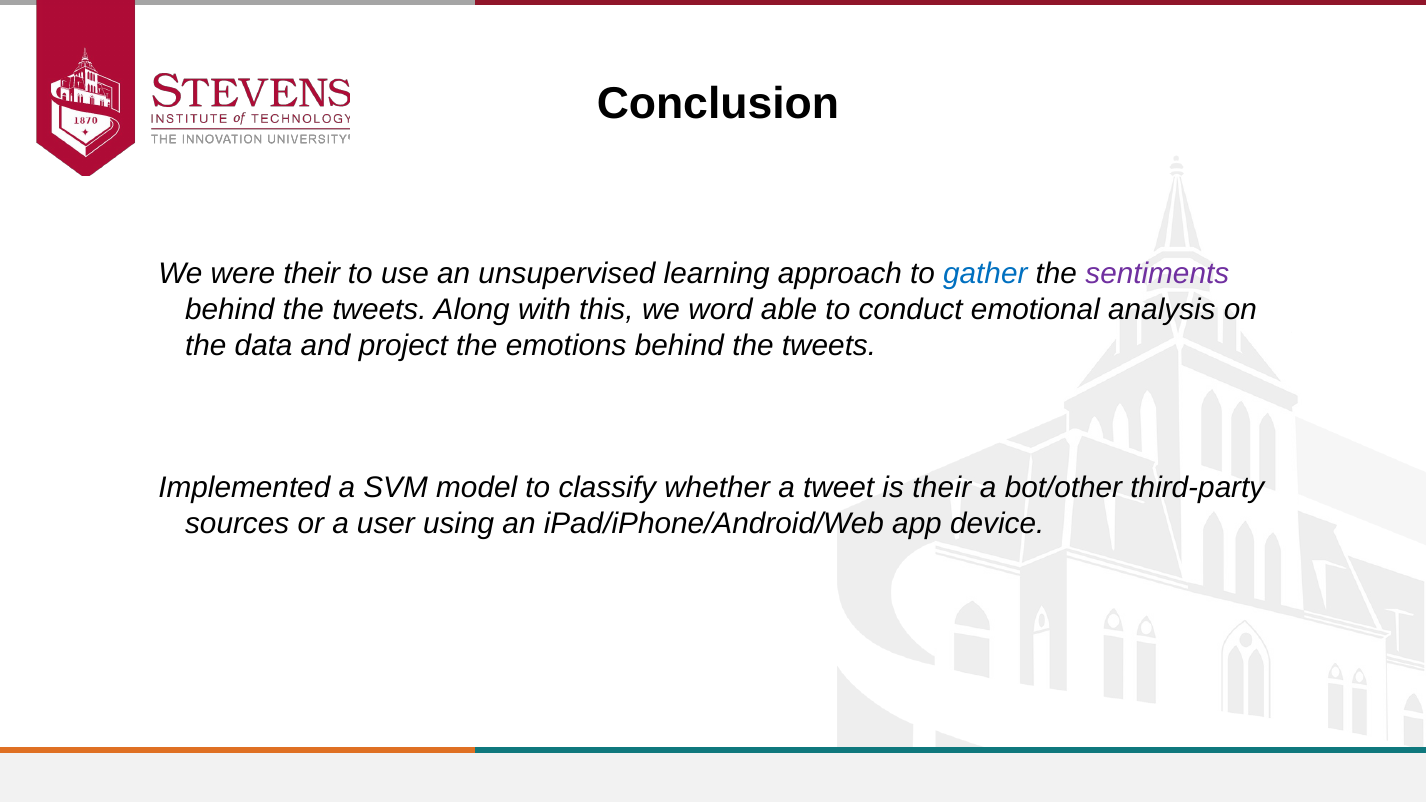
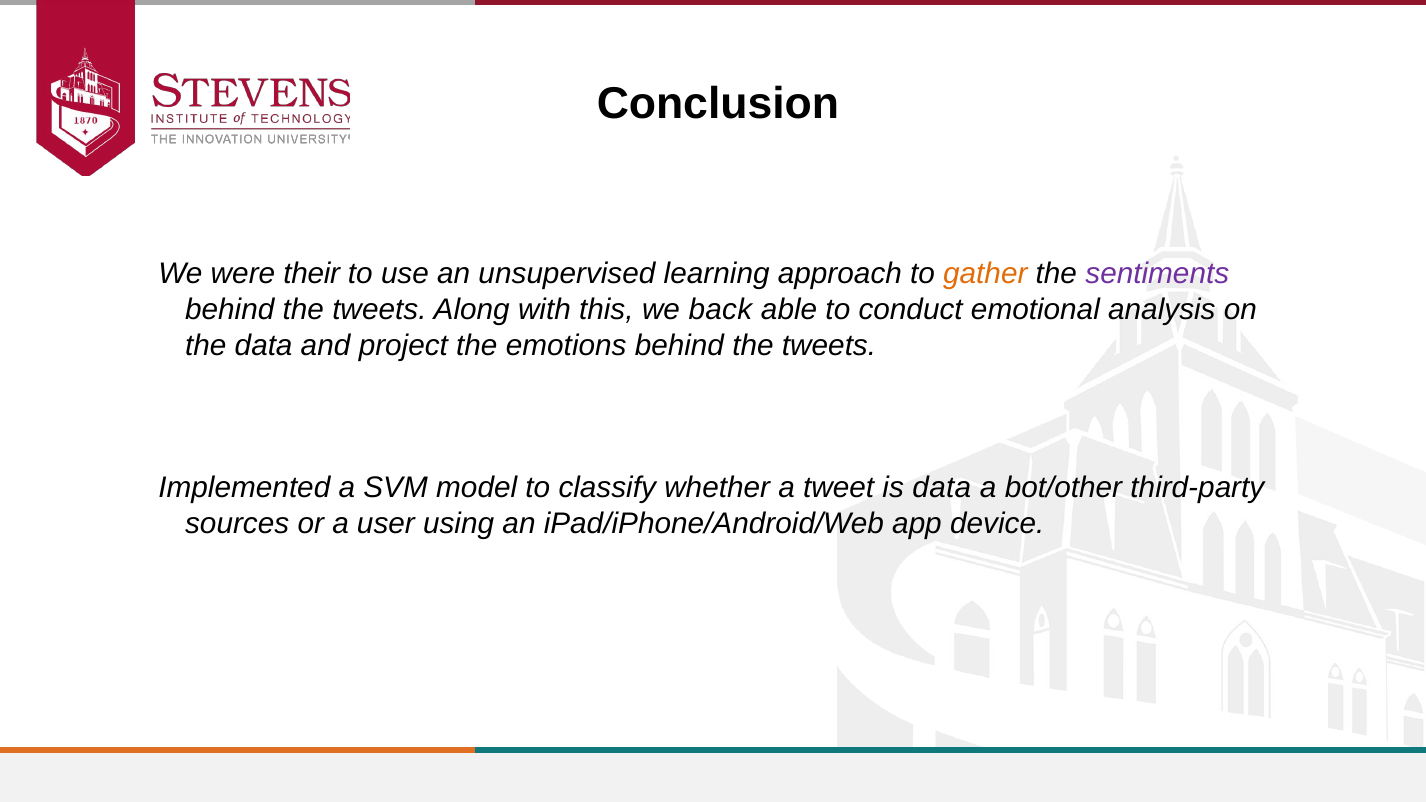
gather colour: blue -> orange
word: word -> back
is their: their -> data
